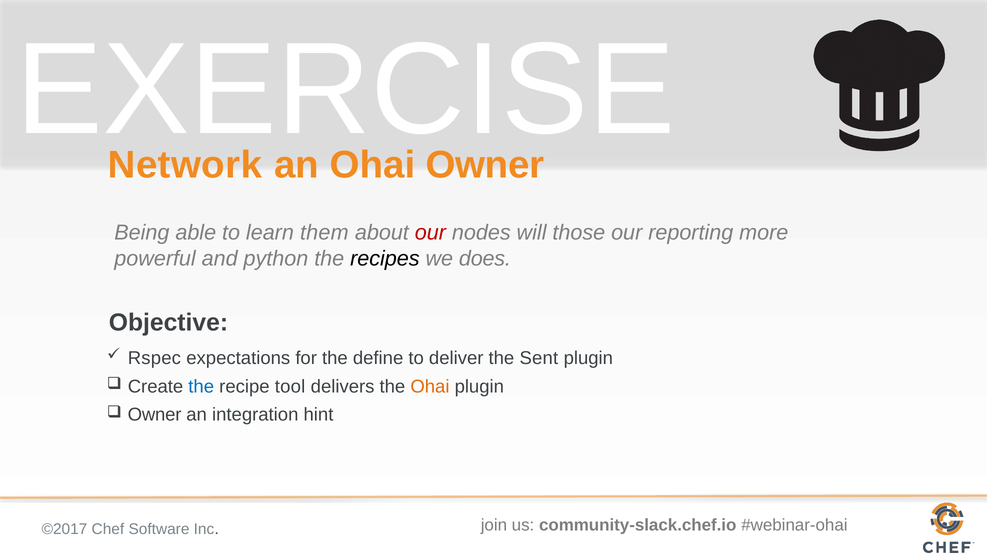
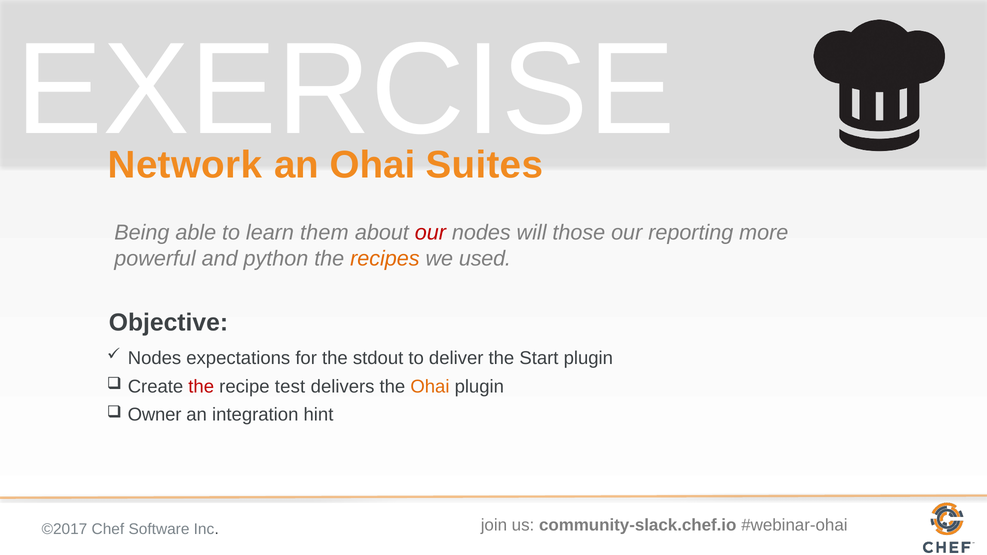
Ohai Owner: Owner -> Suites
recipes colour: black -> orange
does: does -> used
Rspec at (154, 358): Rspec -> Nodes
define: define -> stdout
Sent: Sent -> Start
the at (201, 387) colour: blue -> red
tool: tool -> test
